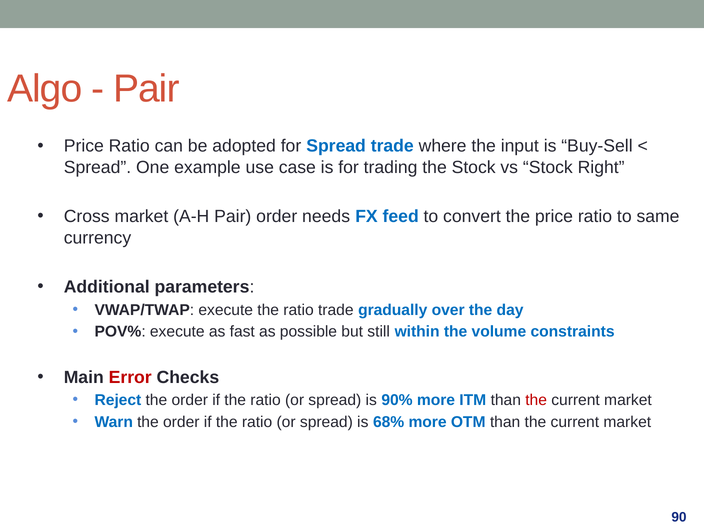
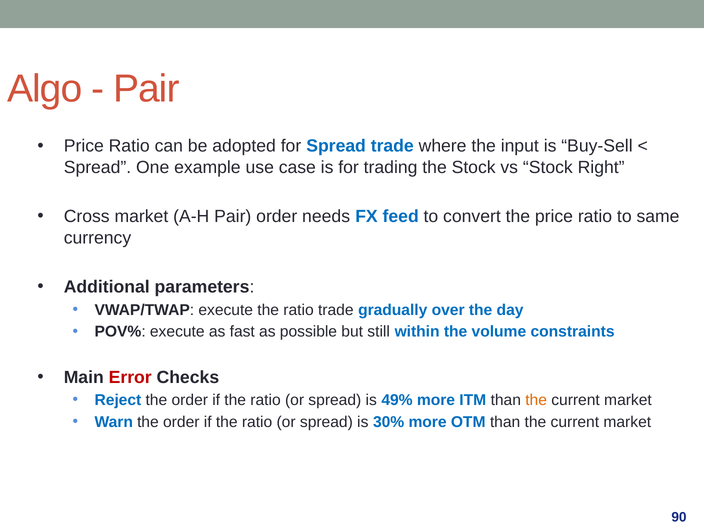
90%: 90% -> 49%
the at (536, 400) colour: red -> orange
68%: 68% -> 30%
